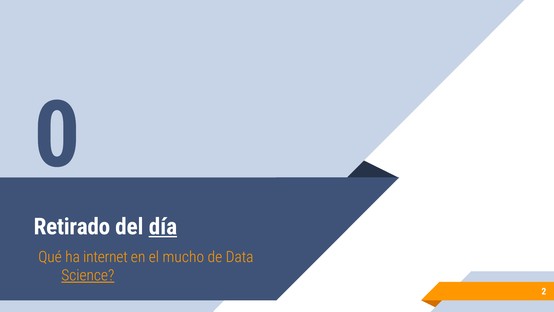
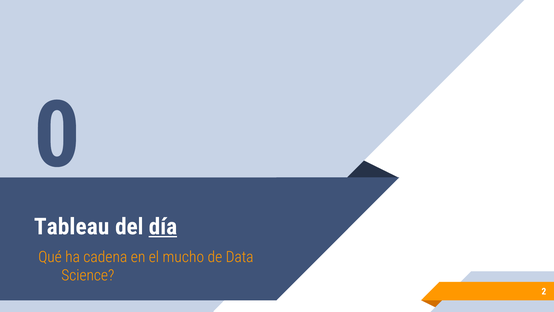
Retirado: Retirado -> Tableau
internet: internet -> cadena
Science underline: present -> none
